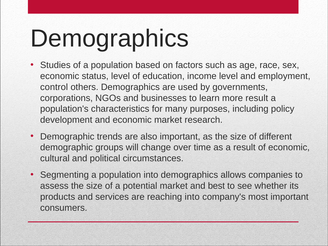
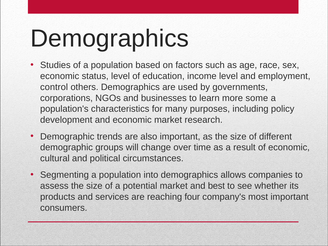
more result: result -> some
reaching into: into -> four
